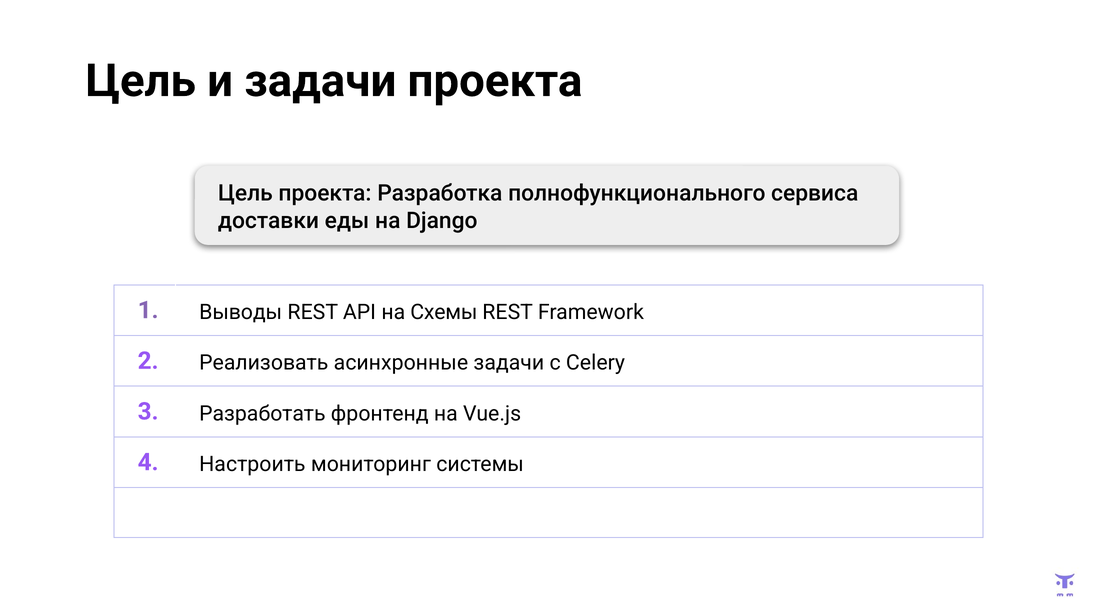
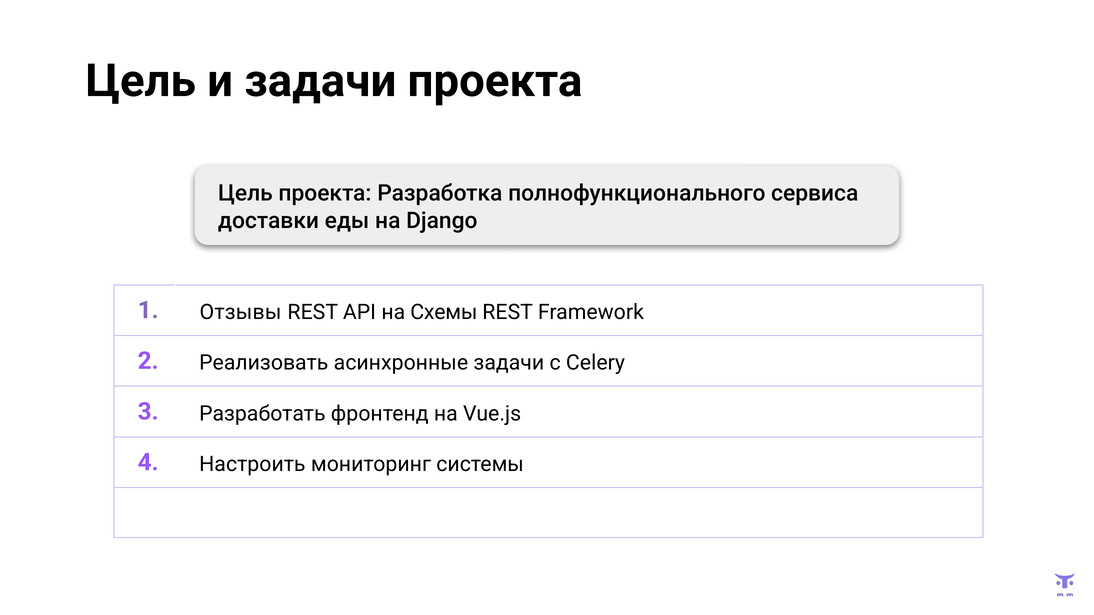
Выводы: Выводы -> Отзывы
